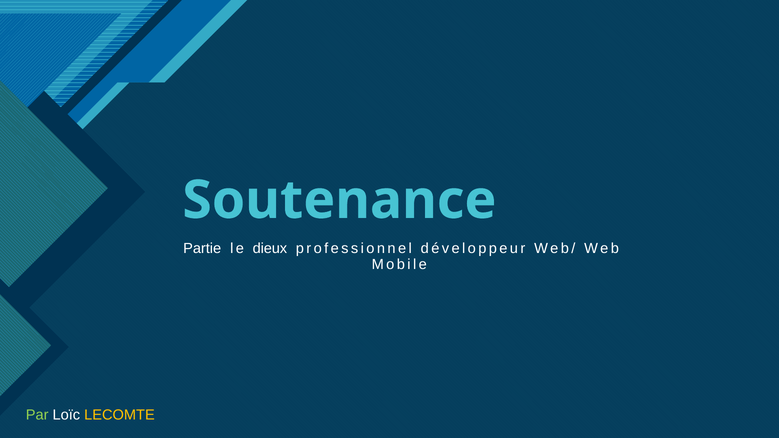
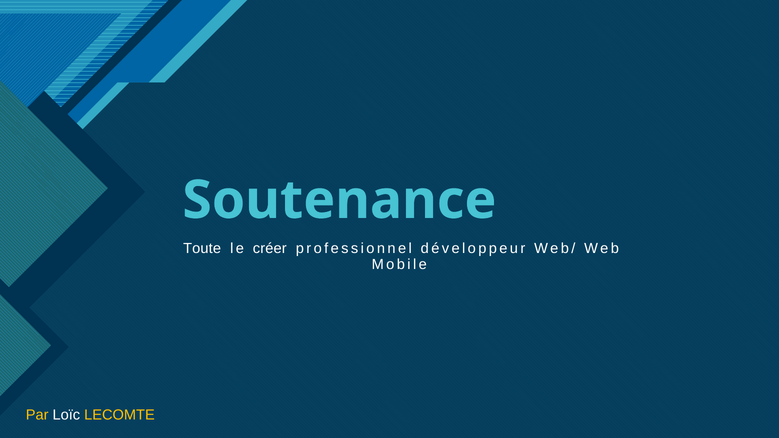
Partie: Partie -> Toute
dieux: dieux -> créer
Par colour: light green -> yellow
